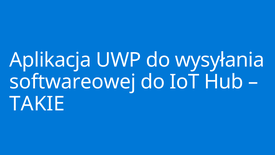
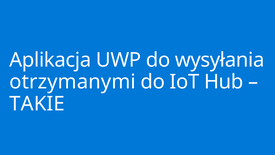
softwareowej: softwareowej -> otrzymanymi
